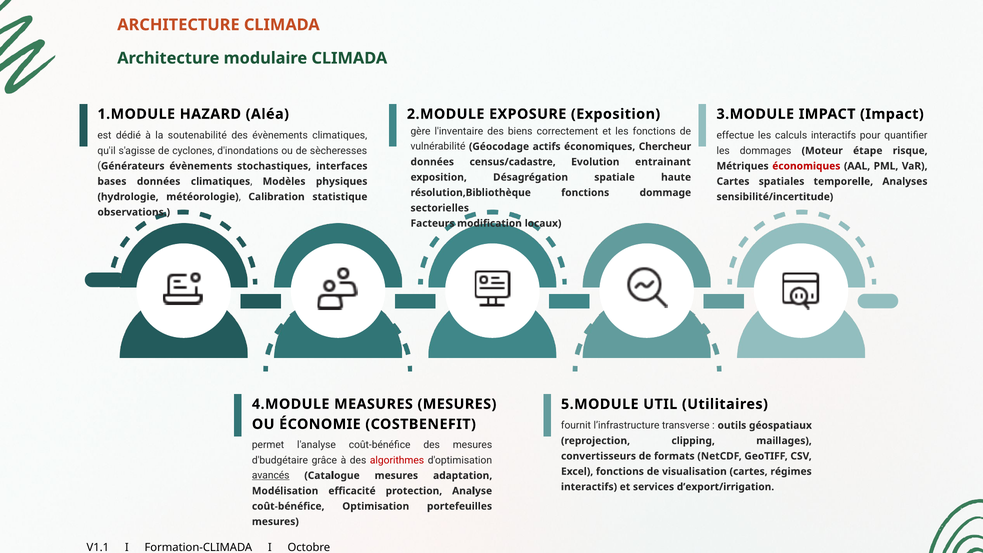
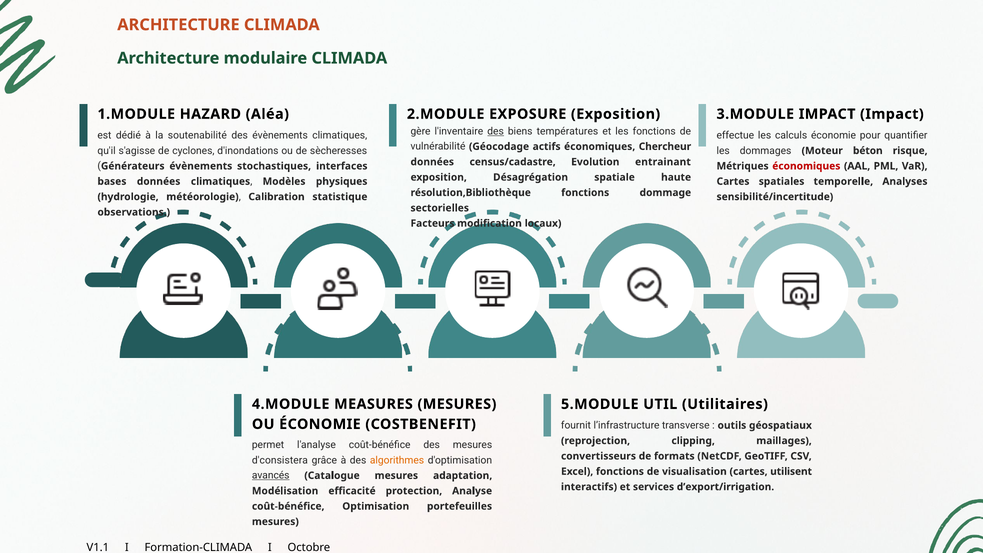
des at (496, 131) underline: none -> present
correctement: correctement -> températures
calculs interactifs: interactifs -> économie
étape: étape -> béton
d'budgétaire: d'budgétaire -> d'consistera
algorithmes colour: red -> orange
régimes: régimes -> utilisent
